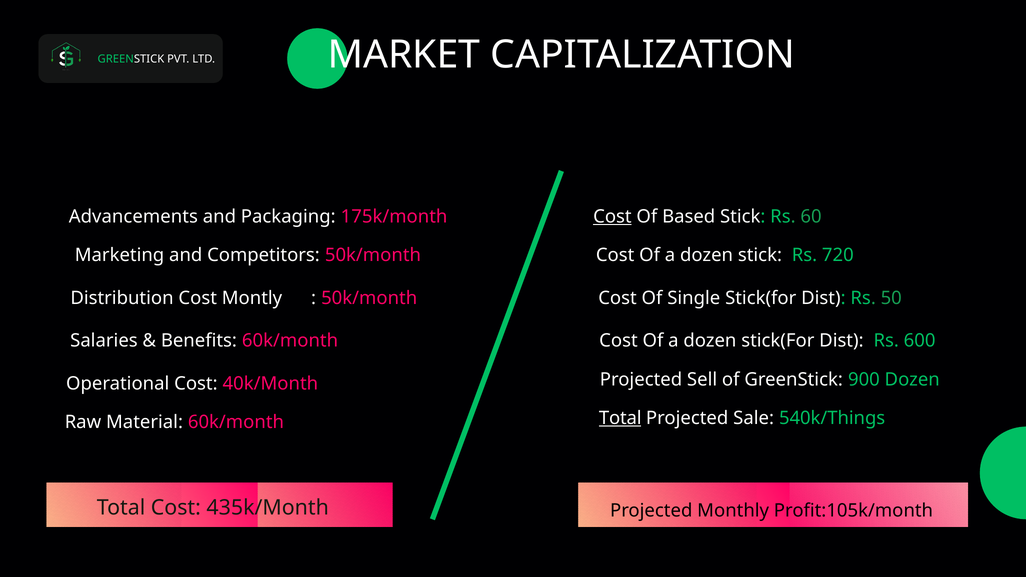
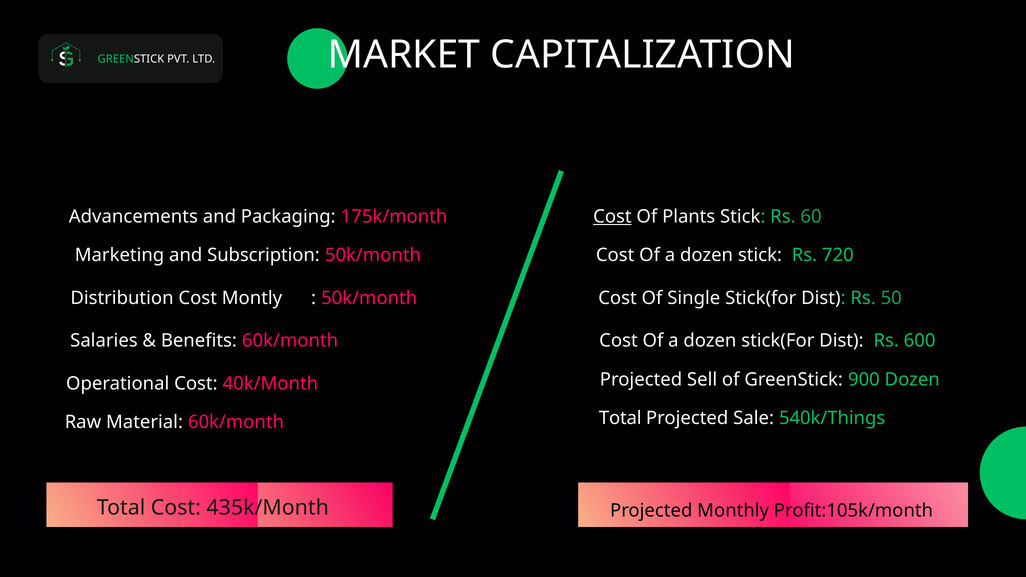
Based: Based -> Plants
Competitors: Competitors -> Subscription
Total at (620, 418) underline: present -> none
